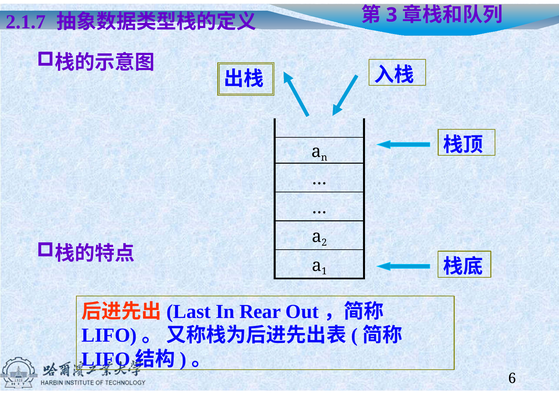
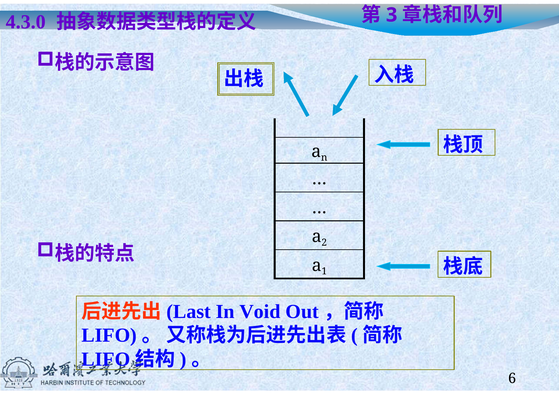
2.1.7: 2.1.7 -> 4.3.0
Rear: Rear -> Void
